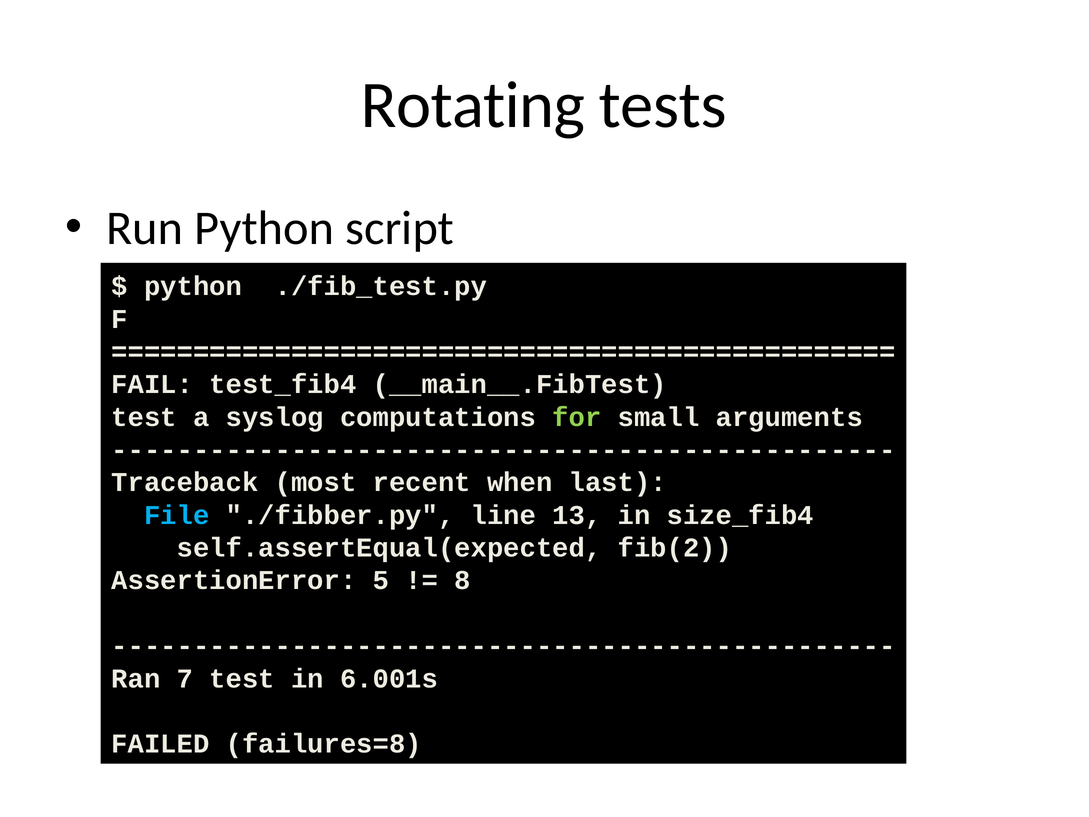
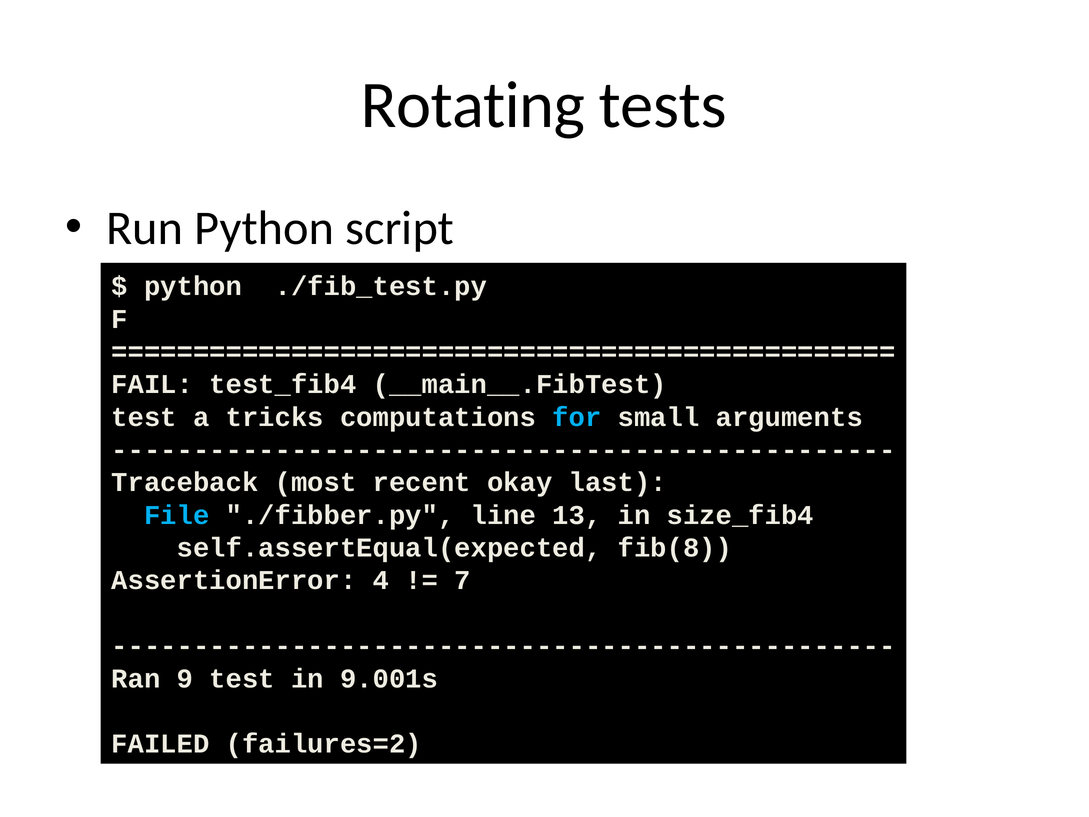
syslog: syslog -> tricks
for colour: light green -> light blue
when: when -> okay
fib(2: fib(2 -> fib(8
5: 5 -> 4
8: 8 -> 7
7: 7 -> 9
6.001s: 6.001s -> 9.001s
failures=8: failures=8 -> failures=2
